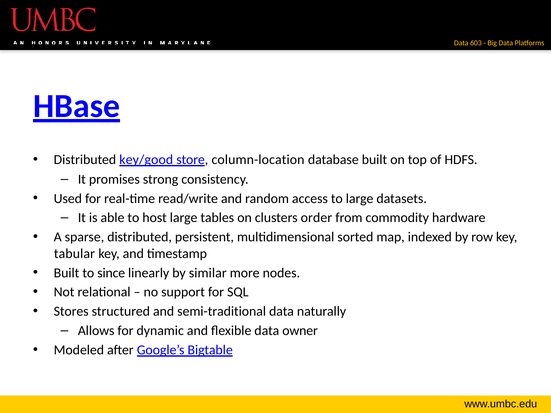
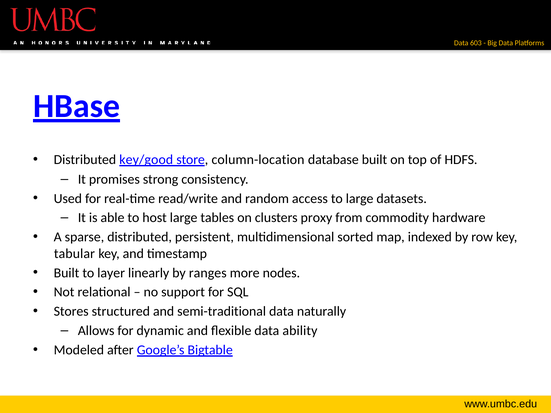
order: order -> proxy
since: since -> layer
similar: similar -> ranges
owner: owner -> ability
